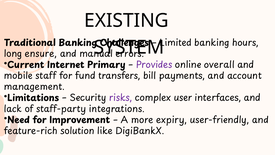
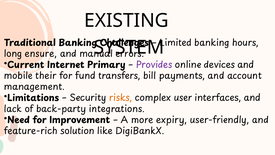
overall: overall -> devices
staff: staff -> their
risks colour: purple -> orange
staff-party: staff-party -> back-party
